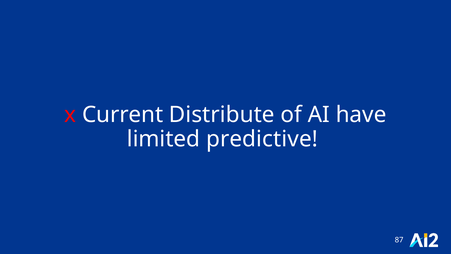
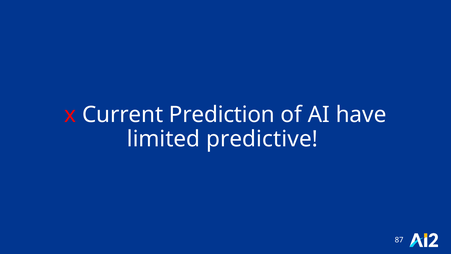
Distribute: Distribute -> Prediction
